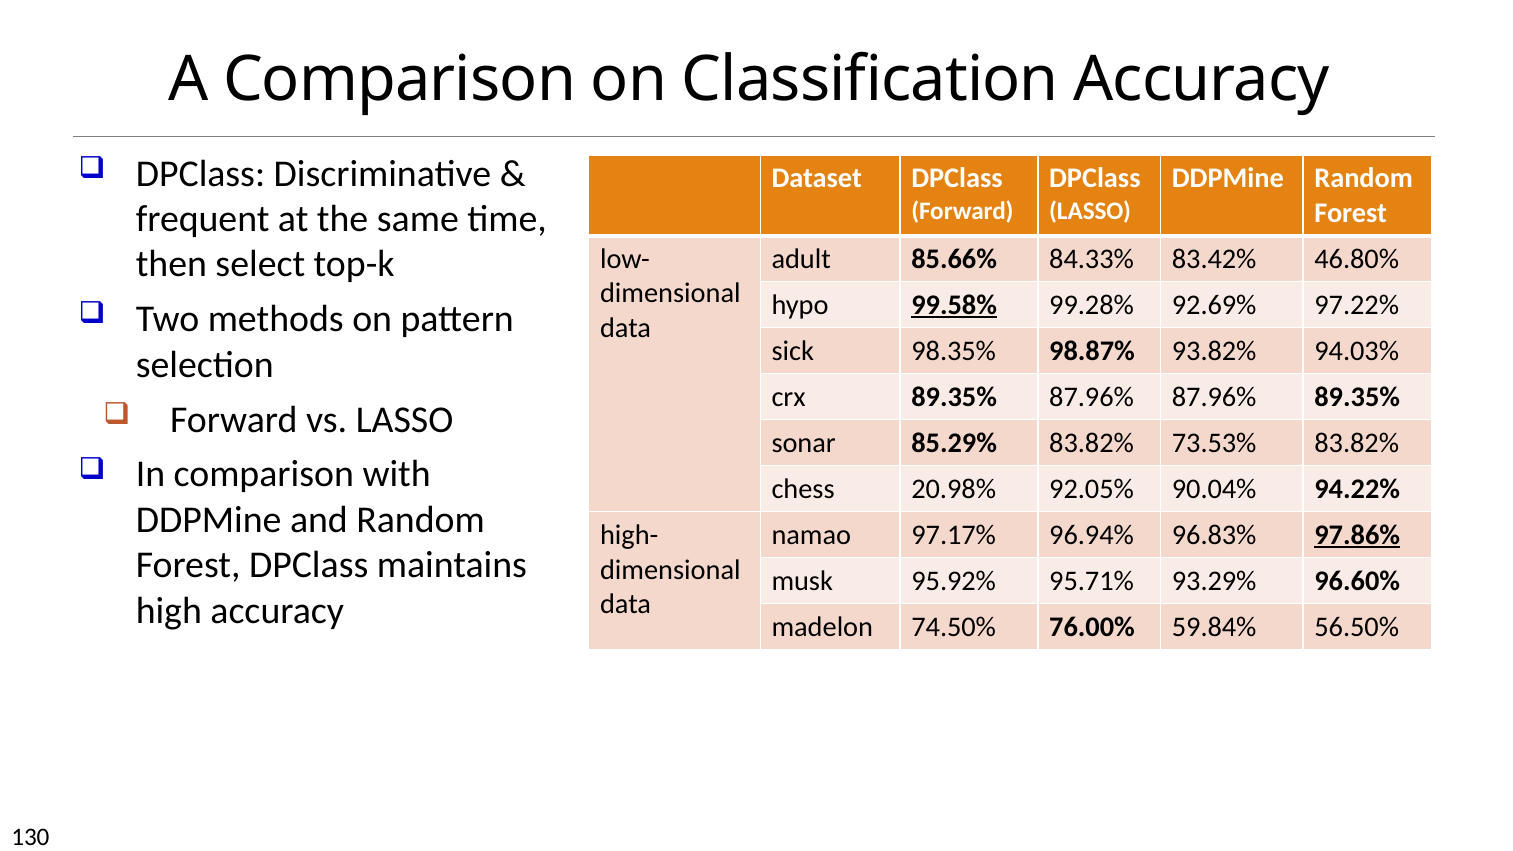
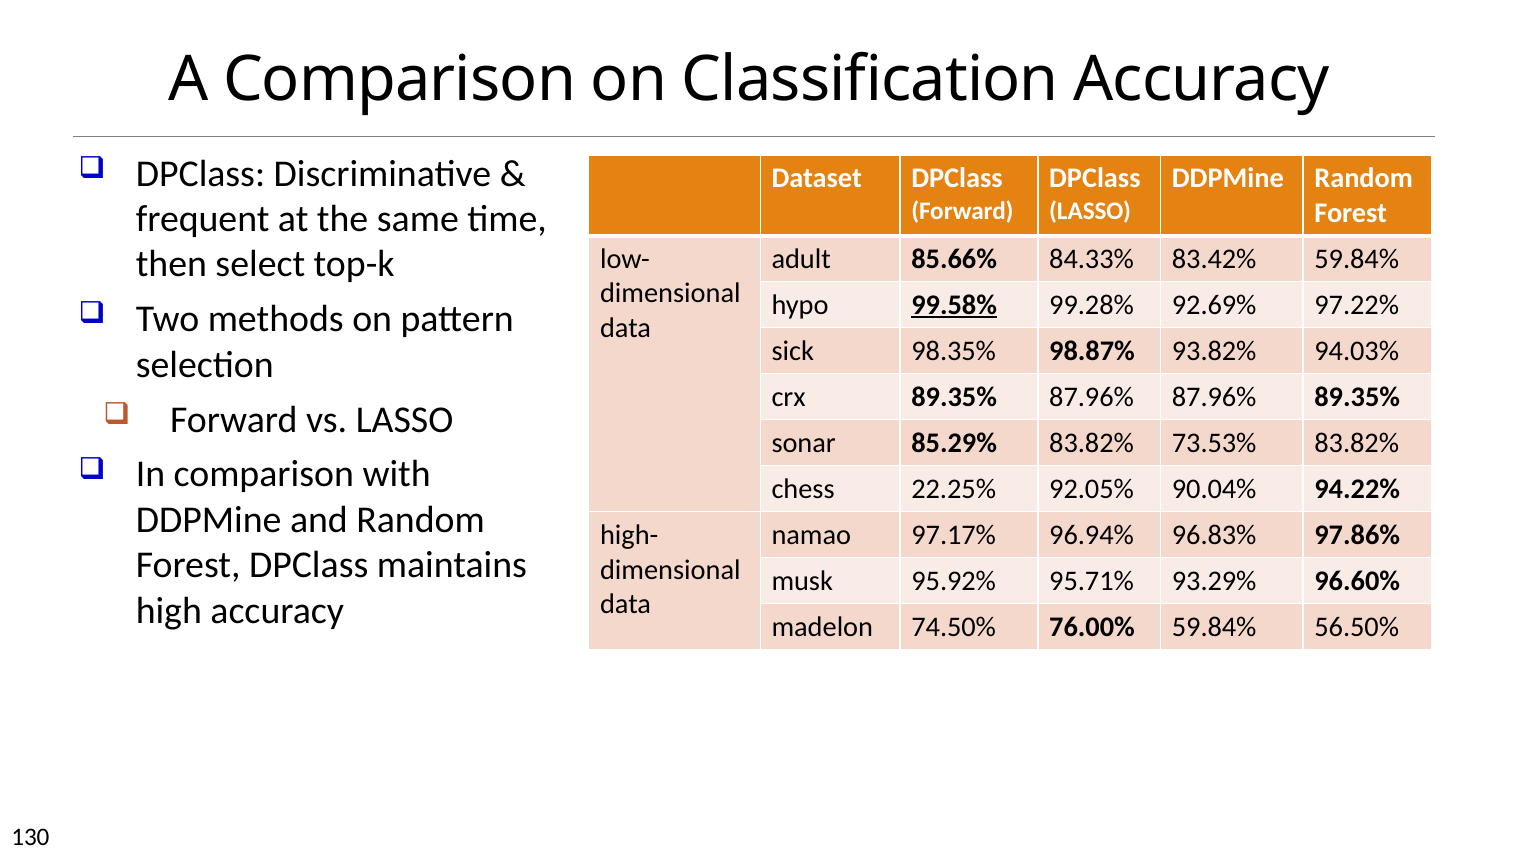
83.42% 46.80%: 46.80% -> 59.84%
20.98%: 20.98% -> 22.25%
97.86% underline: present -> none
